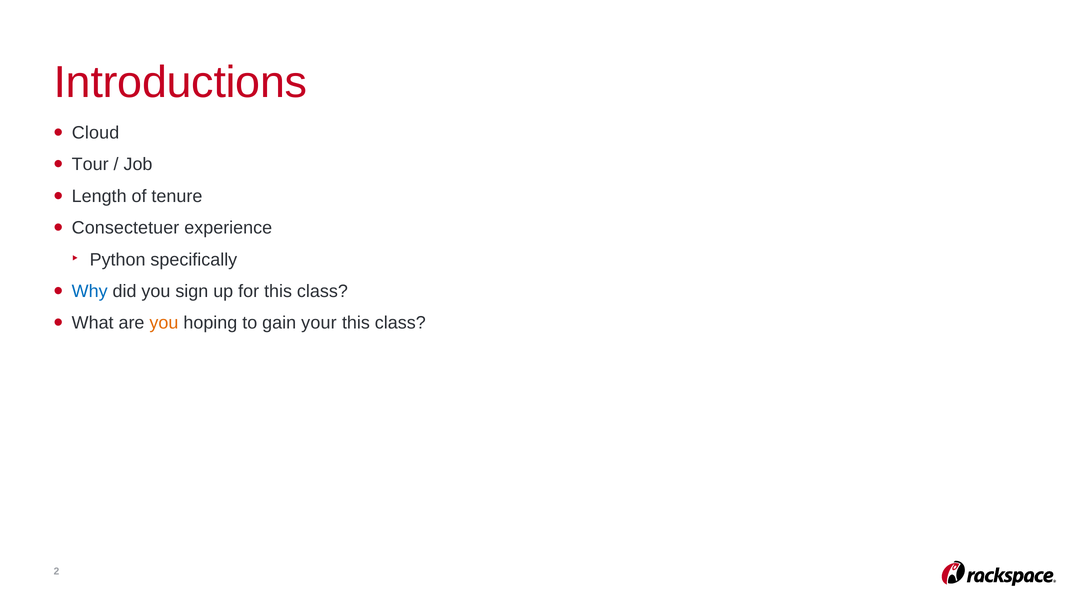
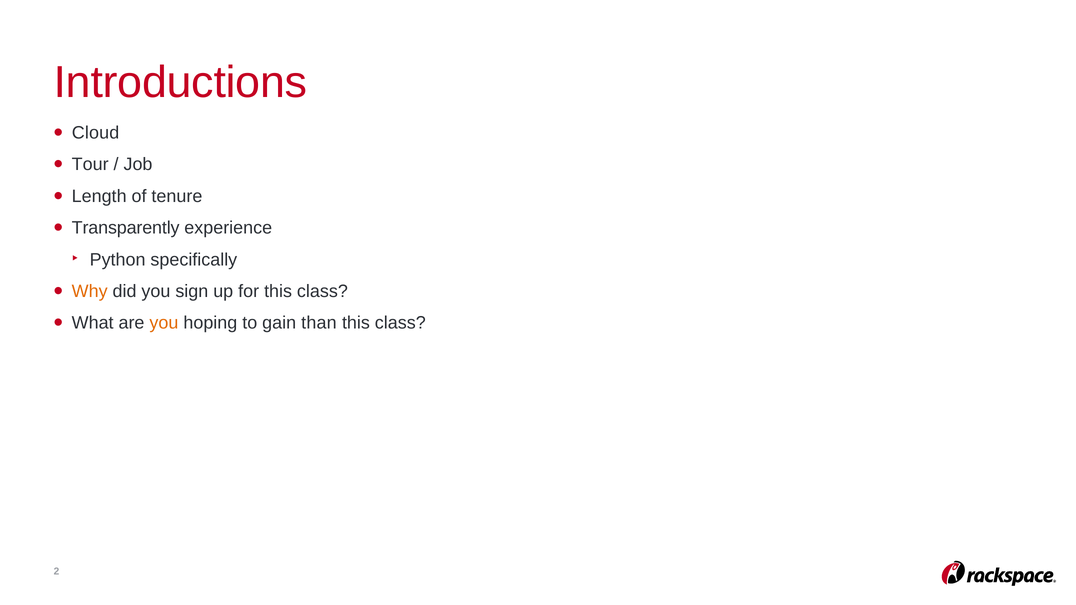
Consectetuer: Consectetuer -> Transparently
Why colour: blue -> orange
your: your -> than
